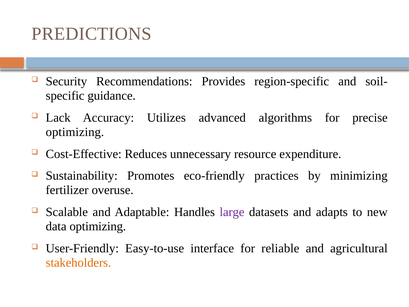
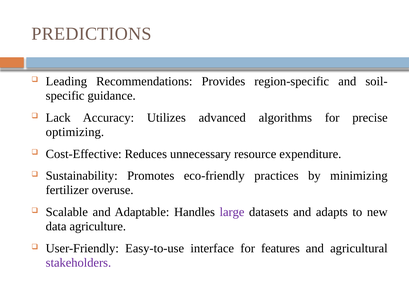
Security: Security -> Leading
data optimizing: optimizing -> agriculture
reliable: reliable -> features
stakeholders colour: orange -> purple
